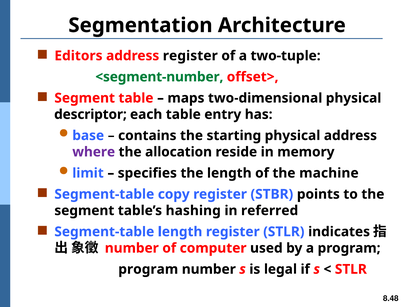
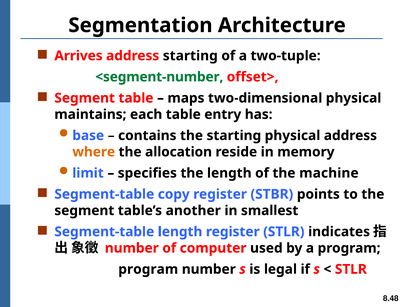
Editors: Editors -> Arrives
address register: register -> starting
descriptor: descriptor -> maintains
where colour: purple -> orange
hashing: hashing -> another
referred: referred -> smallest
